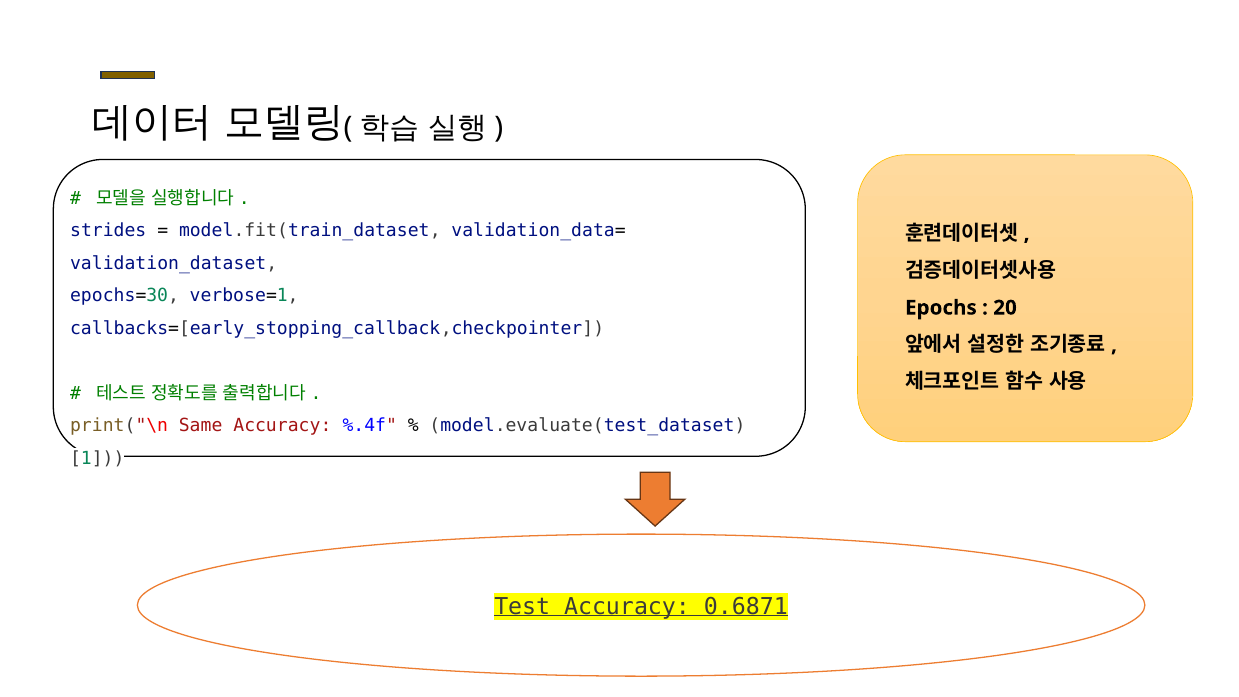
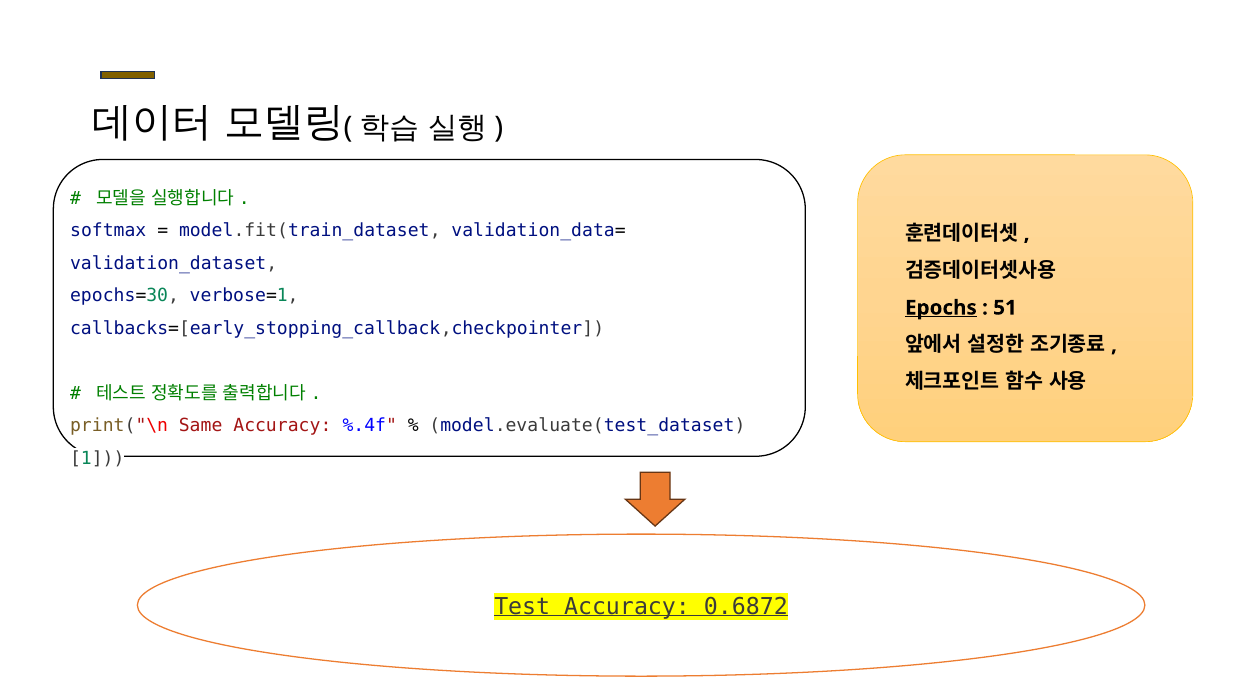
strides: strides -> softmax
Epochs underline: none -> present
20: 20 -> 51
0.6871: 0.6871 -> 0.6872
